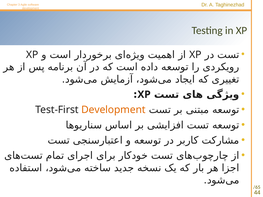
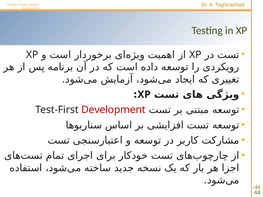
Development at (113, 110) colour: orange -> red
